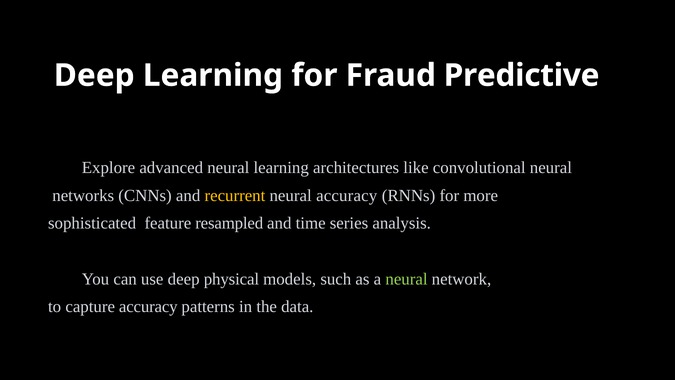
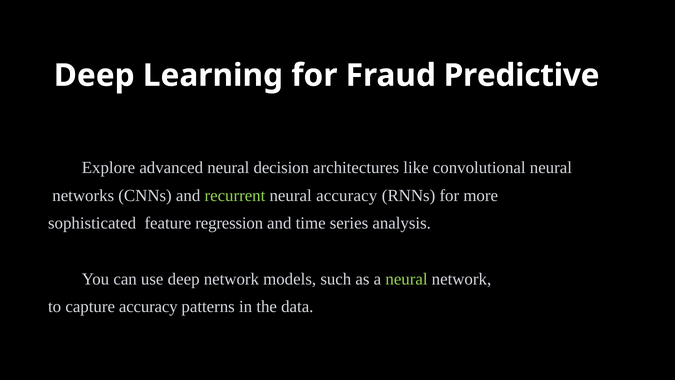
neural learning: learning -> decision
recurrent colour: yellow -> light green
resampled: resampled -> regression
deep physical: physical -> network
